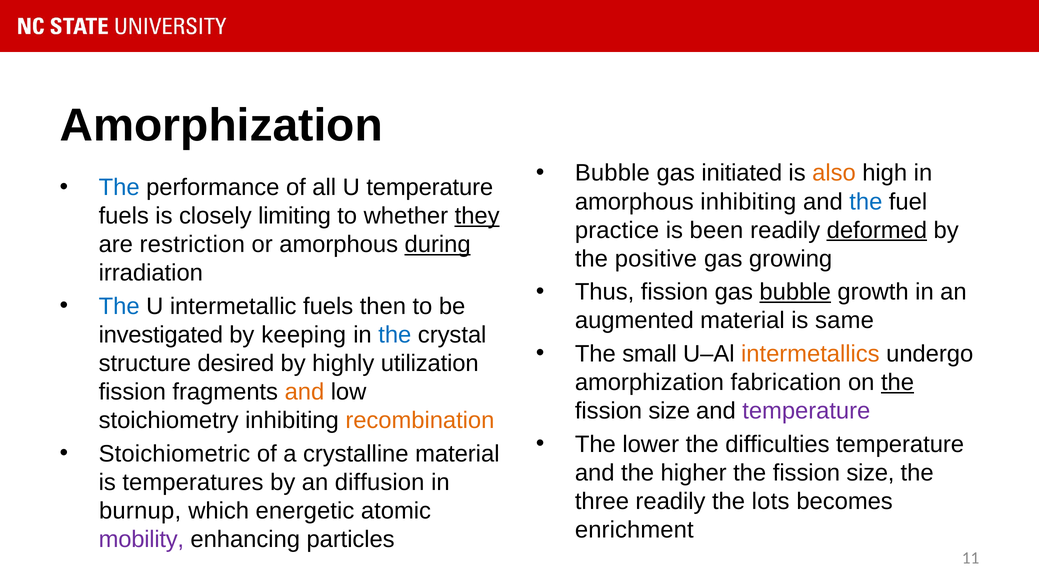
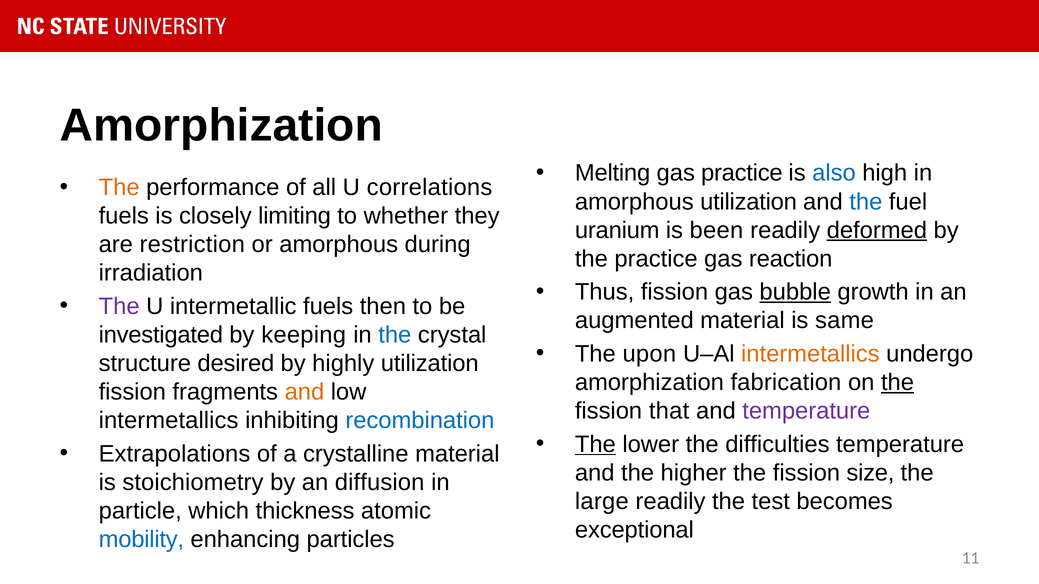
Bubble at (612, 173): Bubble -> Melting
gas initiated: initiated -> practice
also colour: orange -> blue
The at (119, 188) colour: blue -> orange
U temperature: temperature -> correlations
amorphous inhibiting: inhibiting -> utilization
they underline: present -> none
practice: practice -> uranium
during underline: present -> none
the positive: positive -> practice
growing: growing -> reaction
The at (119, 307) colour: blue -> purple
small: small -> upon
size at (669, 411): size -> that
stoichiometry at (169, 421): stoichiometry -> intermetallics
recombination colour: orange -> blue
The at (595, 445) underline: none -> present
Stoichiometric: Stoichiometric -> Extrapolations
temperatures: temperatures -> stoichiometry
three: three -> large
lots: lots -> test
burnup: burnup -> particle
energetic: energetic -> thickness
enrichment: enrichment -> exceptional
mobility colour: purple -> blue
